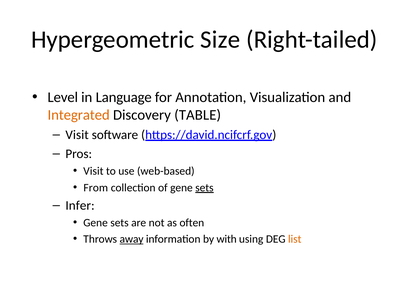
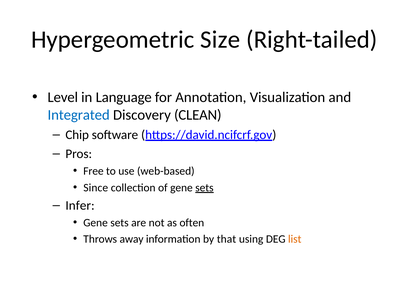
Integrated colour: orange -> blue
TABLE: TABLE -> CLEAN
Visit at (77, 135): Visit -> Chip
Visit at (93, 171): Visit -> Free
From: From -> Since
away underline: present -> none
with: with -> that
